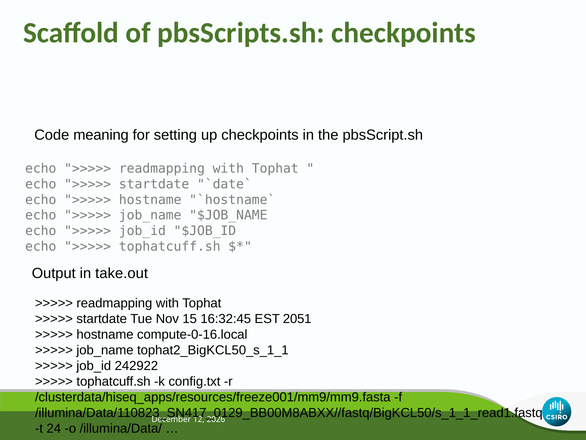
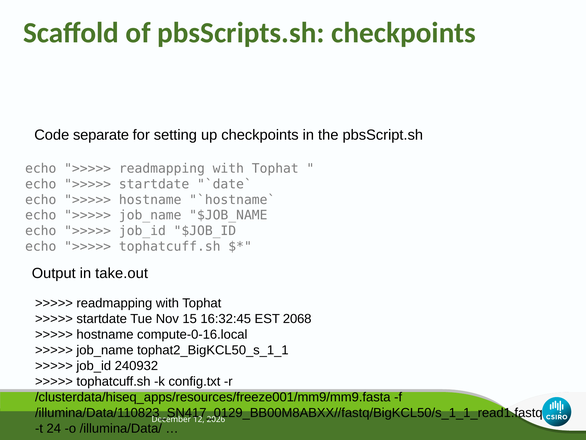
meaning: meaning -> separate
2051: 2051 -> 2068
242922: 242922 -> 240932
